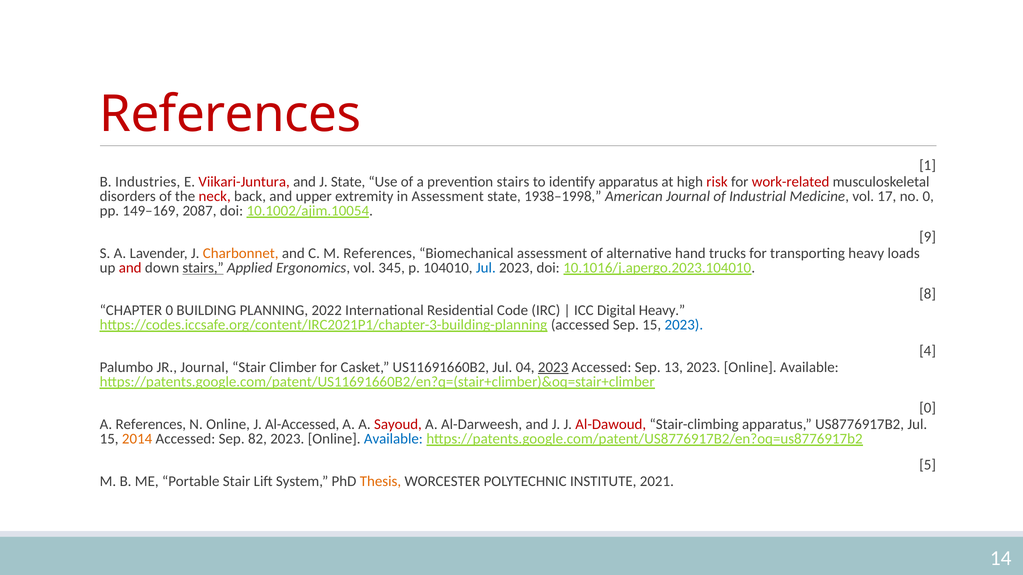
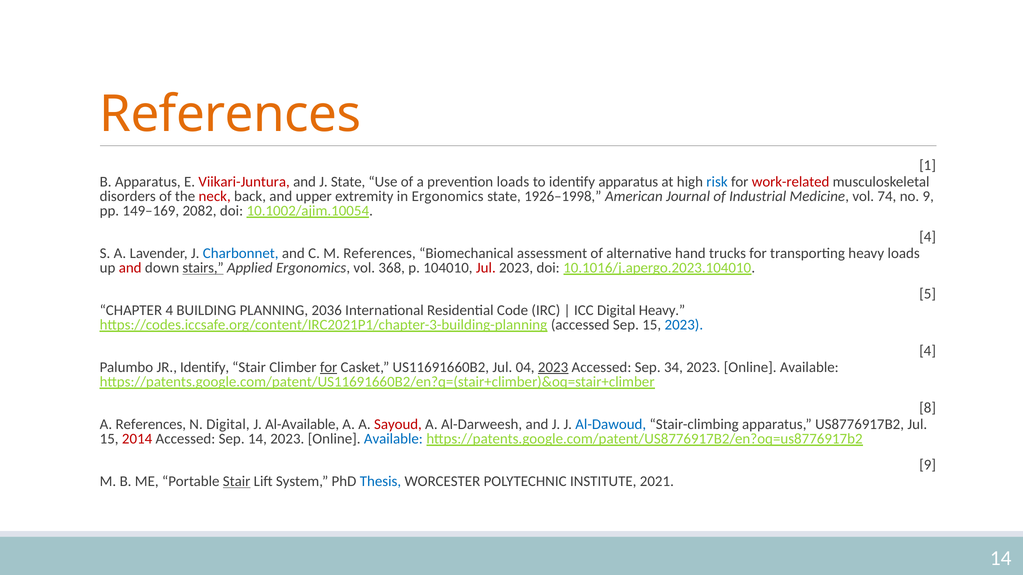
References at (230, 115) colour: red -> orange
B Industries: Industries -> Apparatus
prevention stairs: stairs -> loads
risk colour: red -> blue
in Assessment: Assessment -> Ergonomics
1938–1998: 1938–1998 -> 1926–1998
17: 17 -> 74
no 0: 0 -> 9
2087: 2087 -> 2082
9 at (928, 237): 9 -> 4
Charbonnet colour: orange -> blue
345: 345 -> 368
Jul at (486, 268) colour: blue -> red
8: 8 -> 5
CHAPTER 0: 0 -> 4
2022: 2022 -> 2036
JR Journal: Journal -> Identify
for at (329, 368) underline: none -> present
13: 13 -> 34
0 at (928, 408): 0 -> 8
N Online: Online -> Digital
Al-Accessed: Al-Accessed -> Al-Available
Al-Dawoud colour: red -> blue
2014 colour: orange -> red
Sep 82: 82 -> 14
5 at (928, 465): 5 -> 9
Stair at (237, 482) underline: none -> present
Thesis colour: orange -> blue
